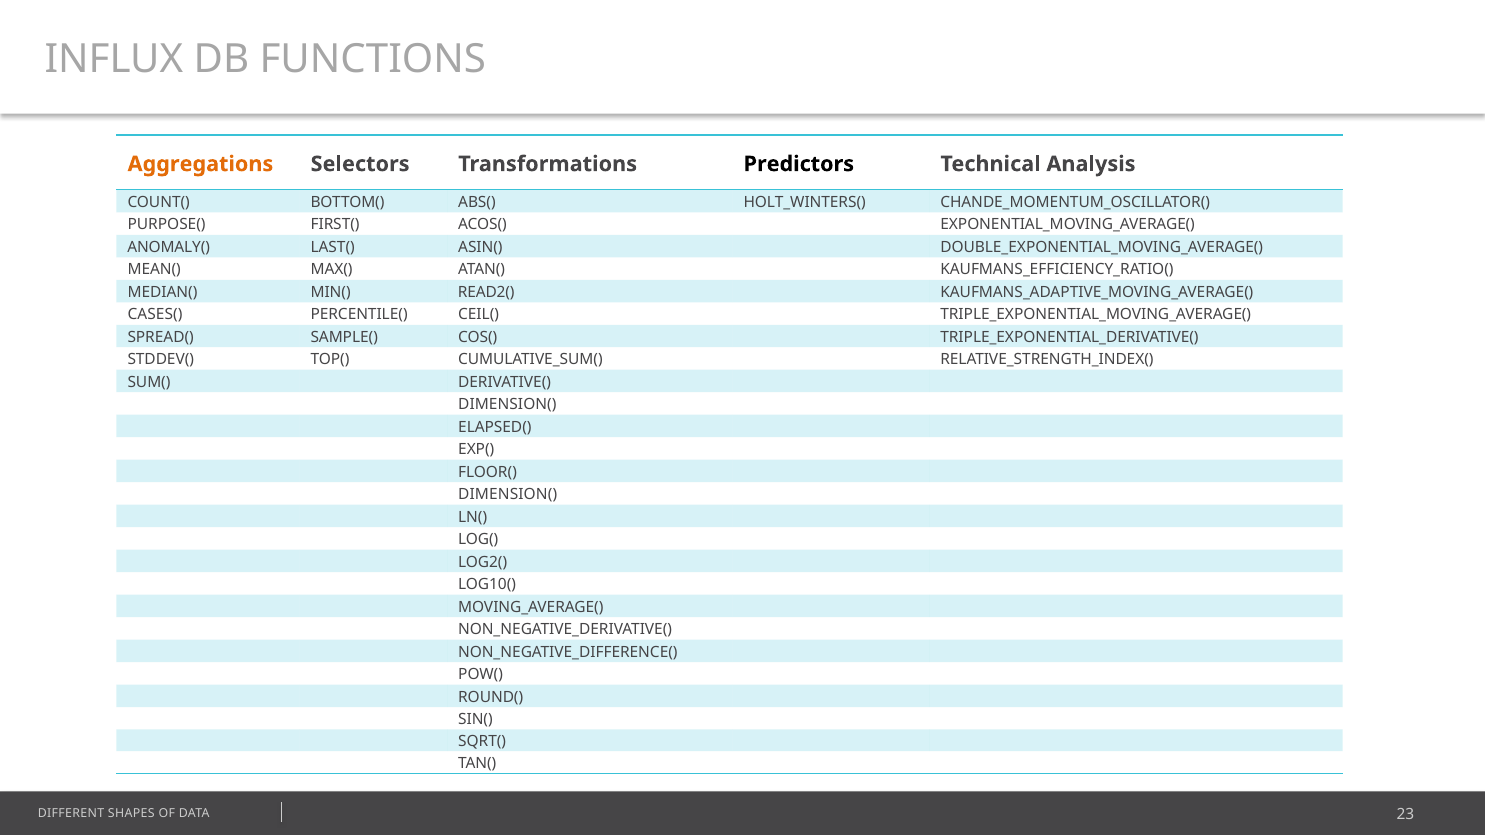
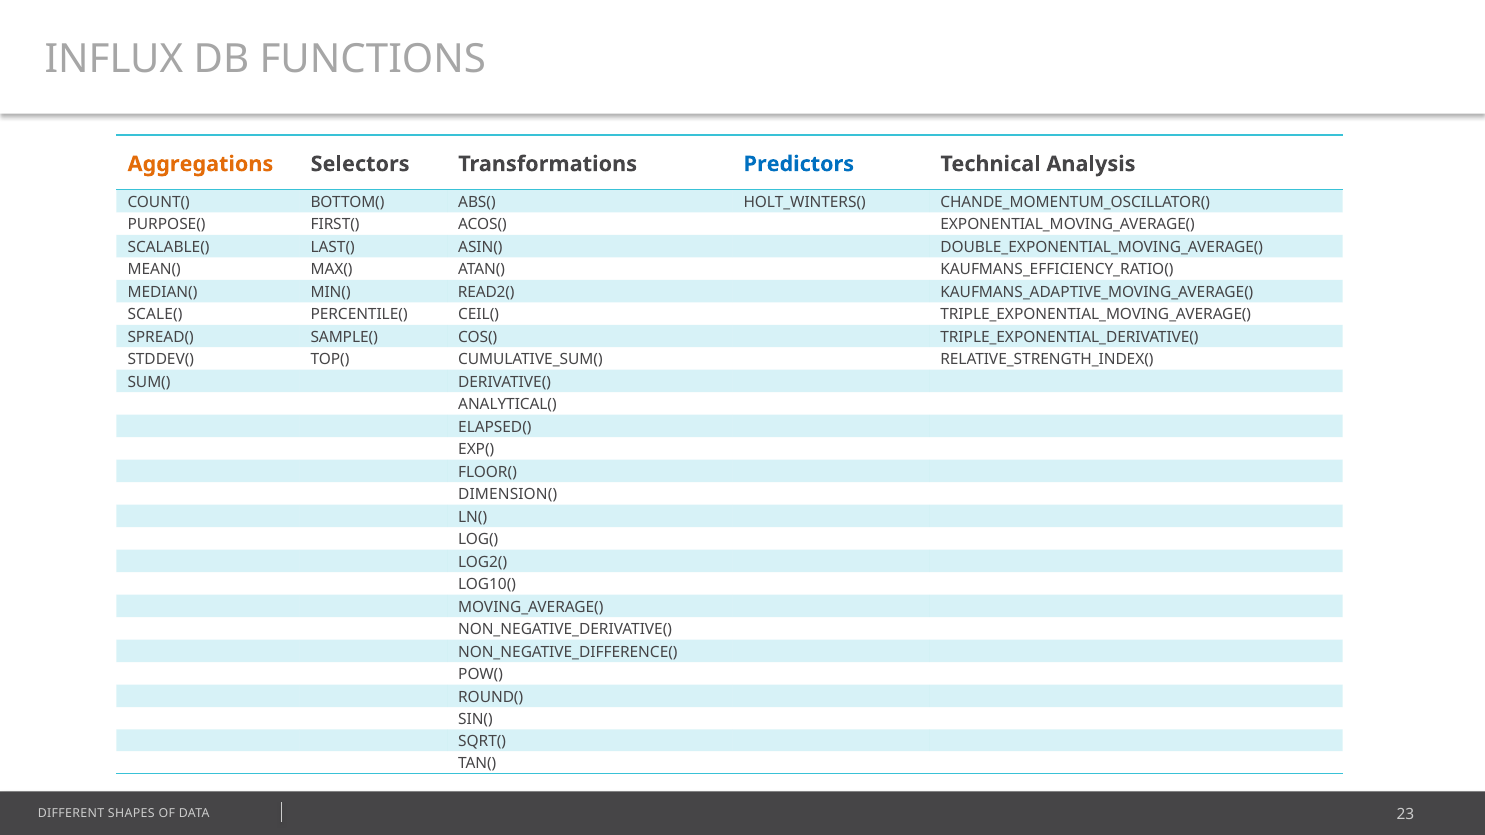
Predictors colour: black -> blue
ANOMALY(: ANOMALY( -> SCALABLE(
CASES(: CASES( -> SCALE(
DIMENSION( at (507, 405): DIMENSION( -> ANALYTICAL(
